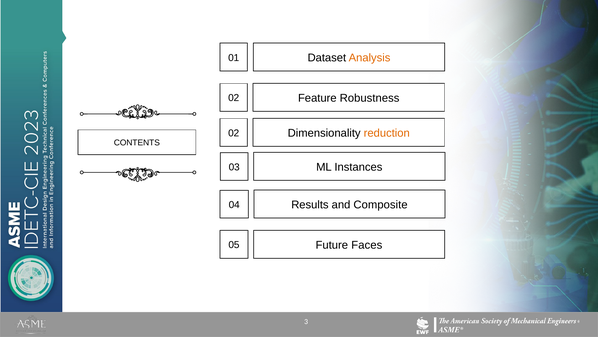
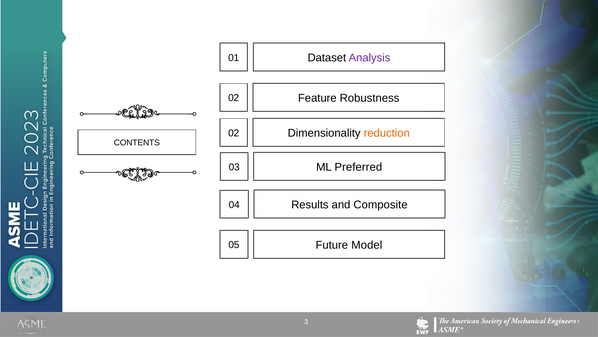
Analysis colour: orange -> purple
Instances: Instances -> Preferred
Faces: Faces -> Model
